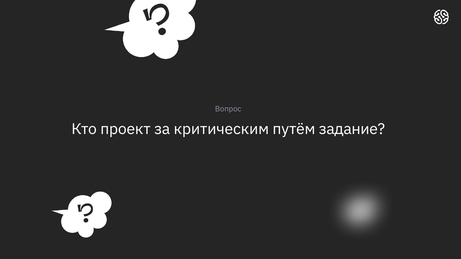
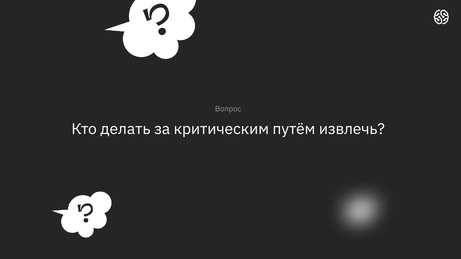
проект: проект -> делать
задание: задание -> извлечь
